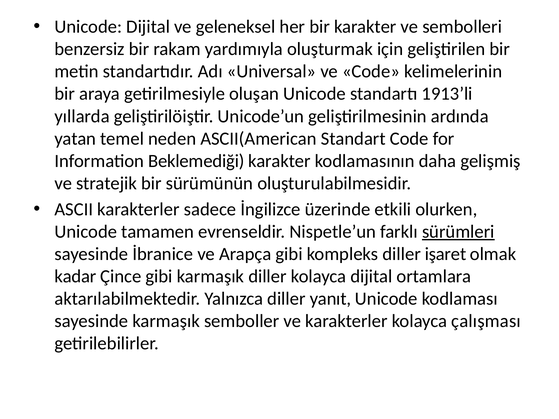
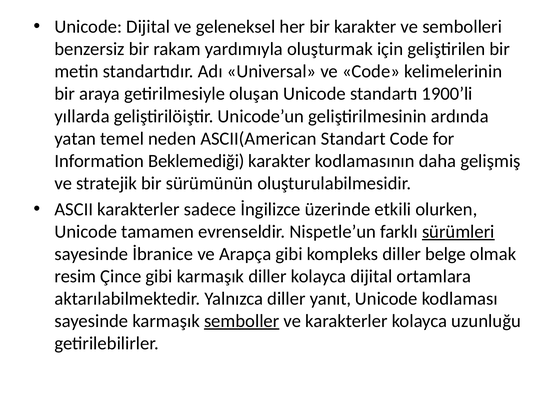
1913’li: 1913’li -> 1900’li
işaret: işaret -> belge
kadar: kadar -> resim
semboller underline: none -> present
çalışması: çalışması -> uzunluğu
